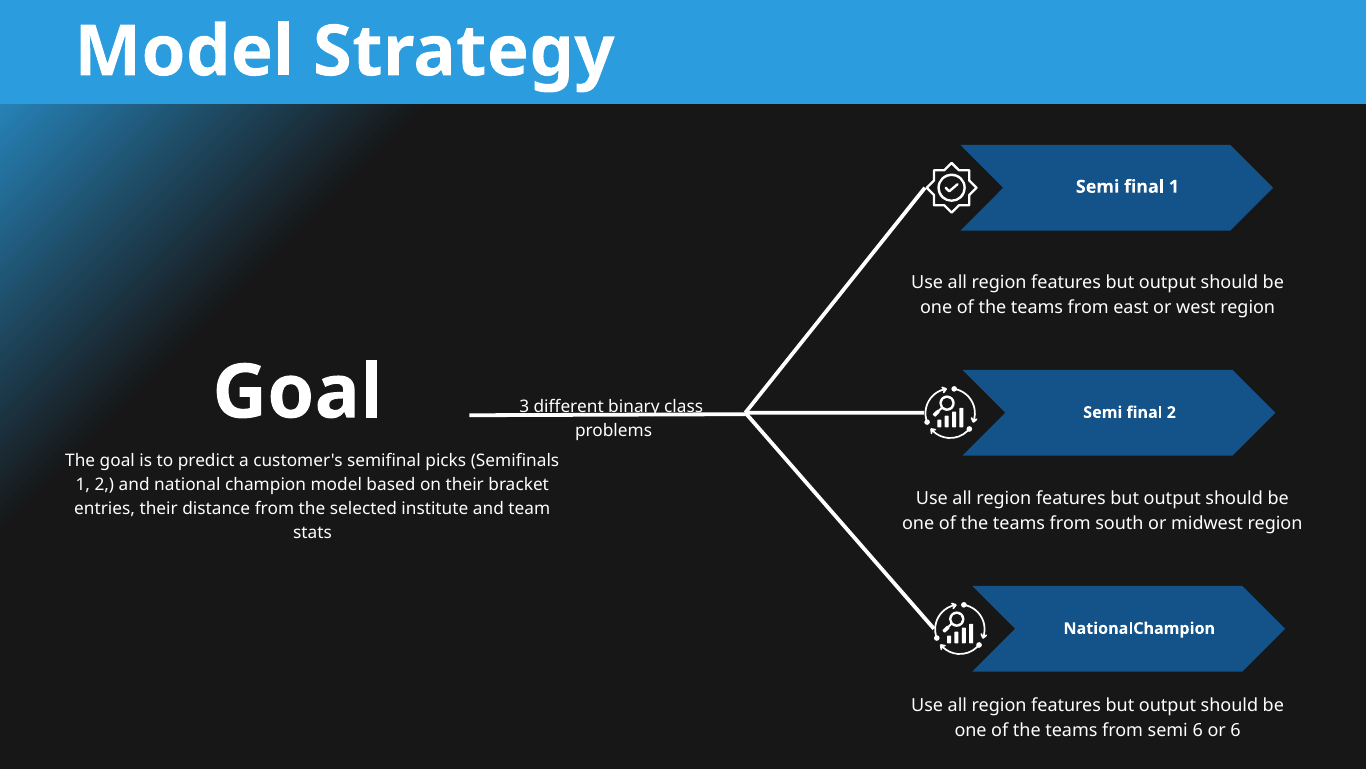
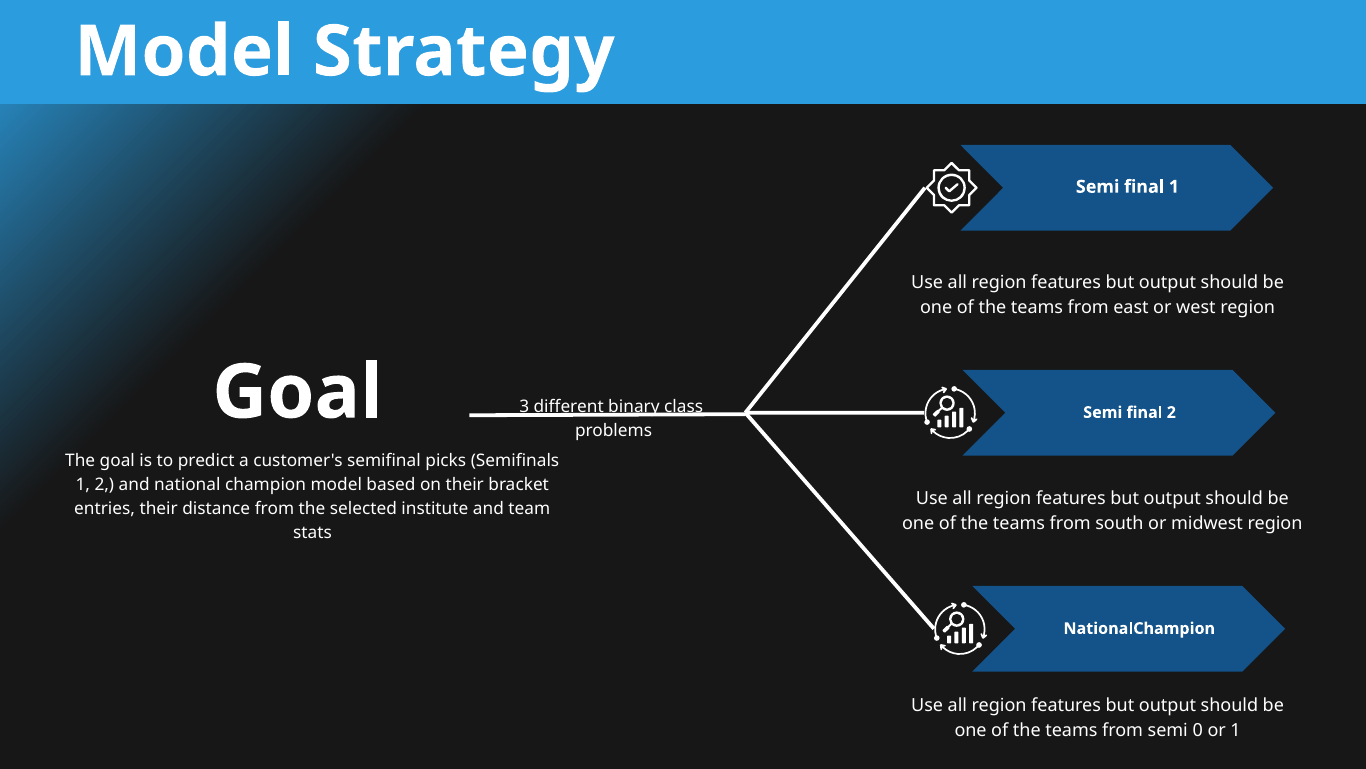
semi 6: 6 -> 0
or 6: 6 -> 1
